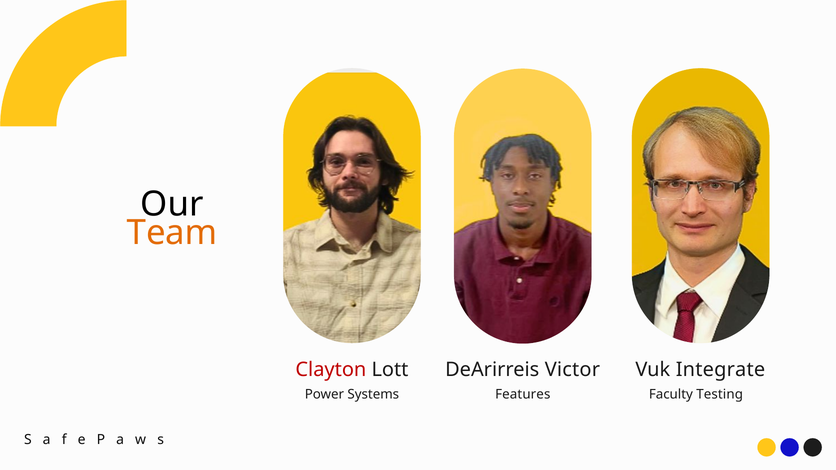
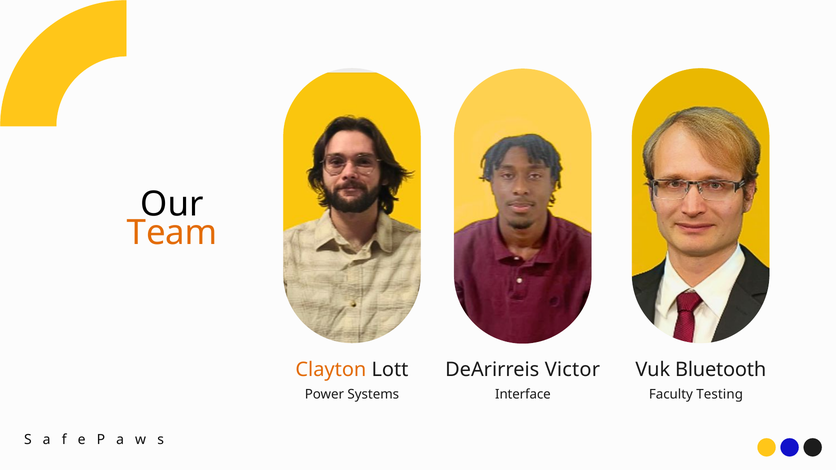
Clayton colour: red -> orange
Integrate: Integrate -> Bluetooth
Features: Features -> Interface
